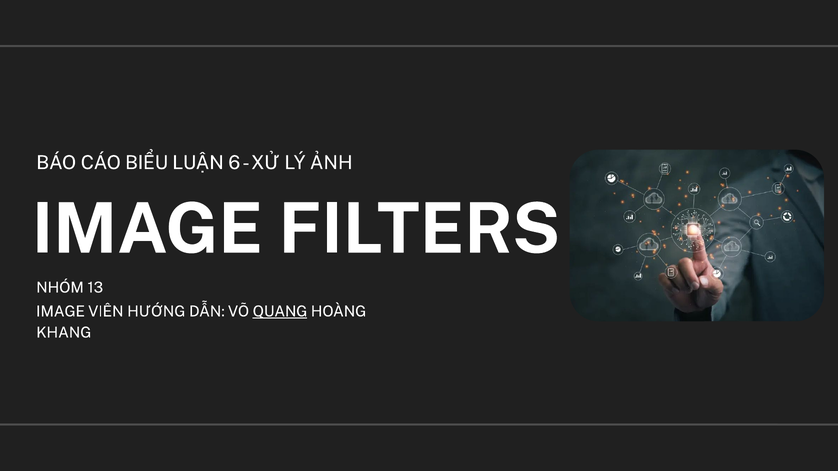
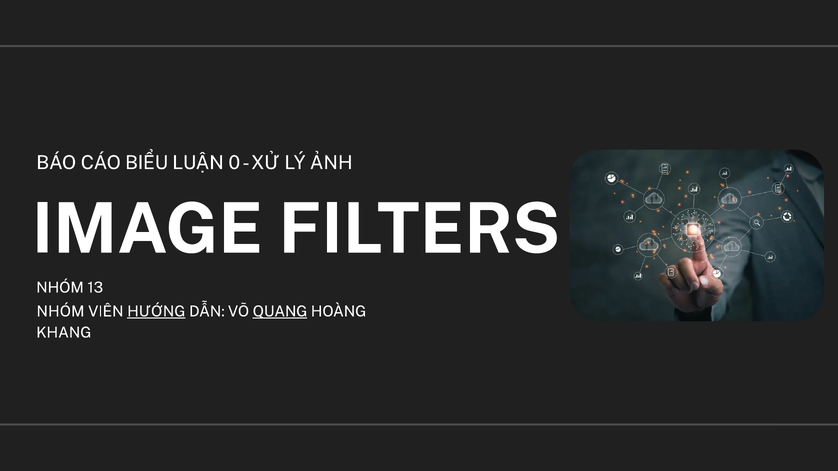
6: 6 -> 0
IMAGE at (61, 312): IMAGE -> NHÓM
HƯỚNG underline: none -> present
